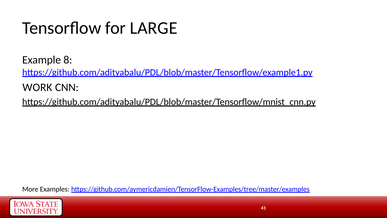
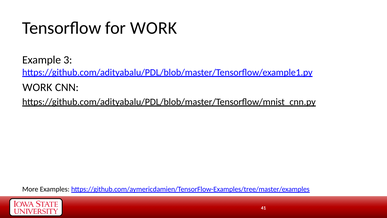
for LARGE: LARGE -> WORK
8: 8 -> 3
